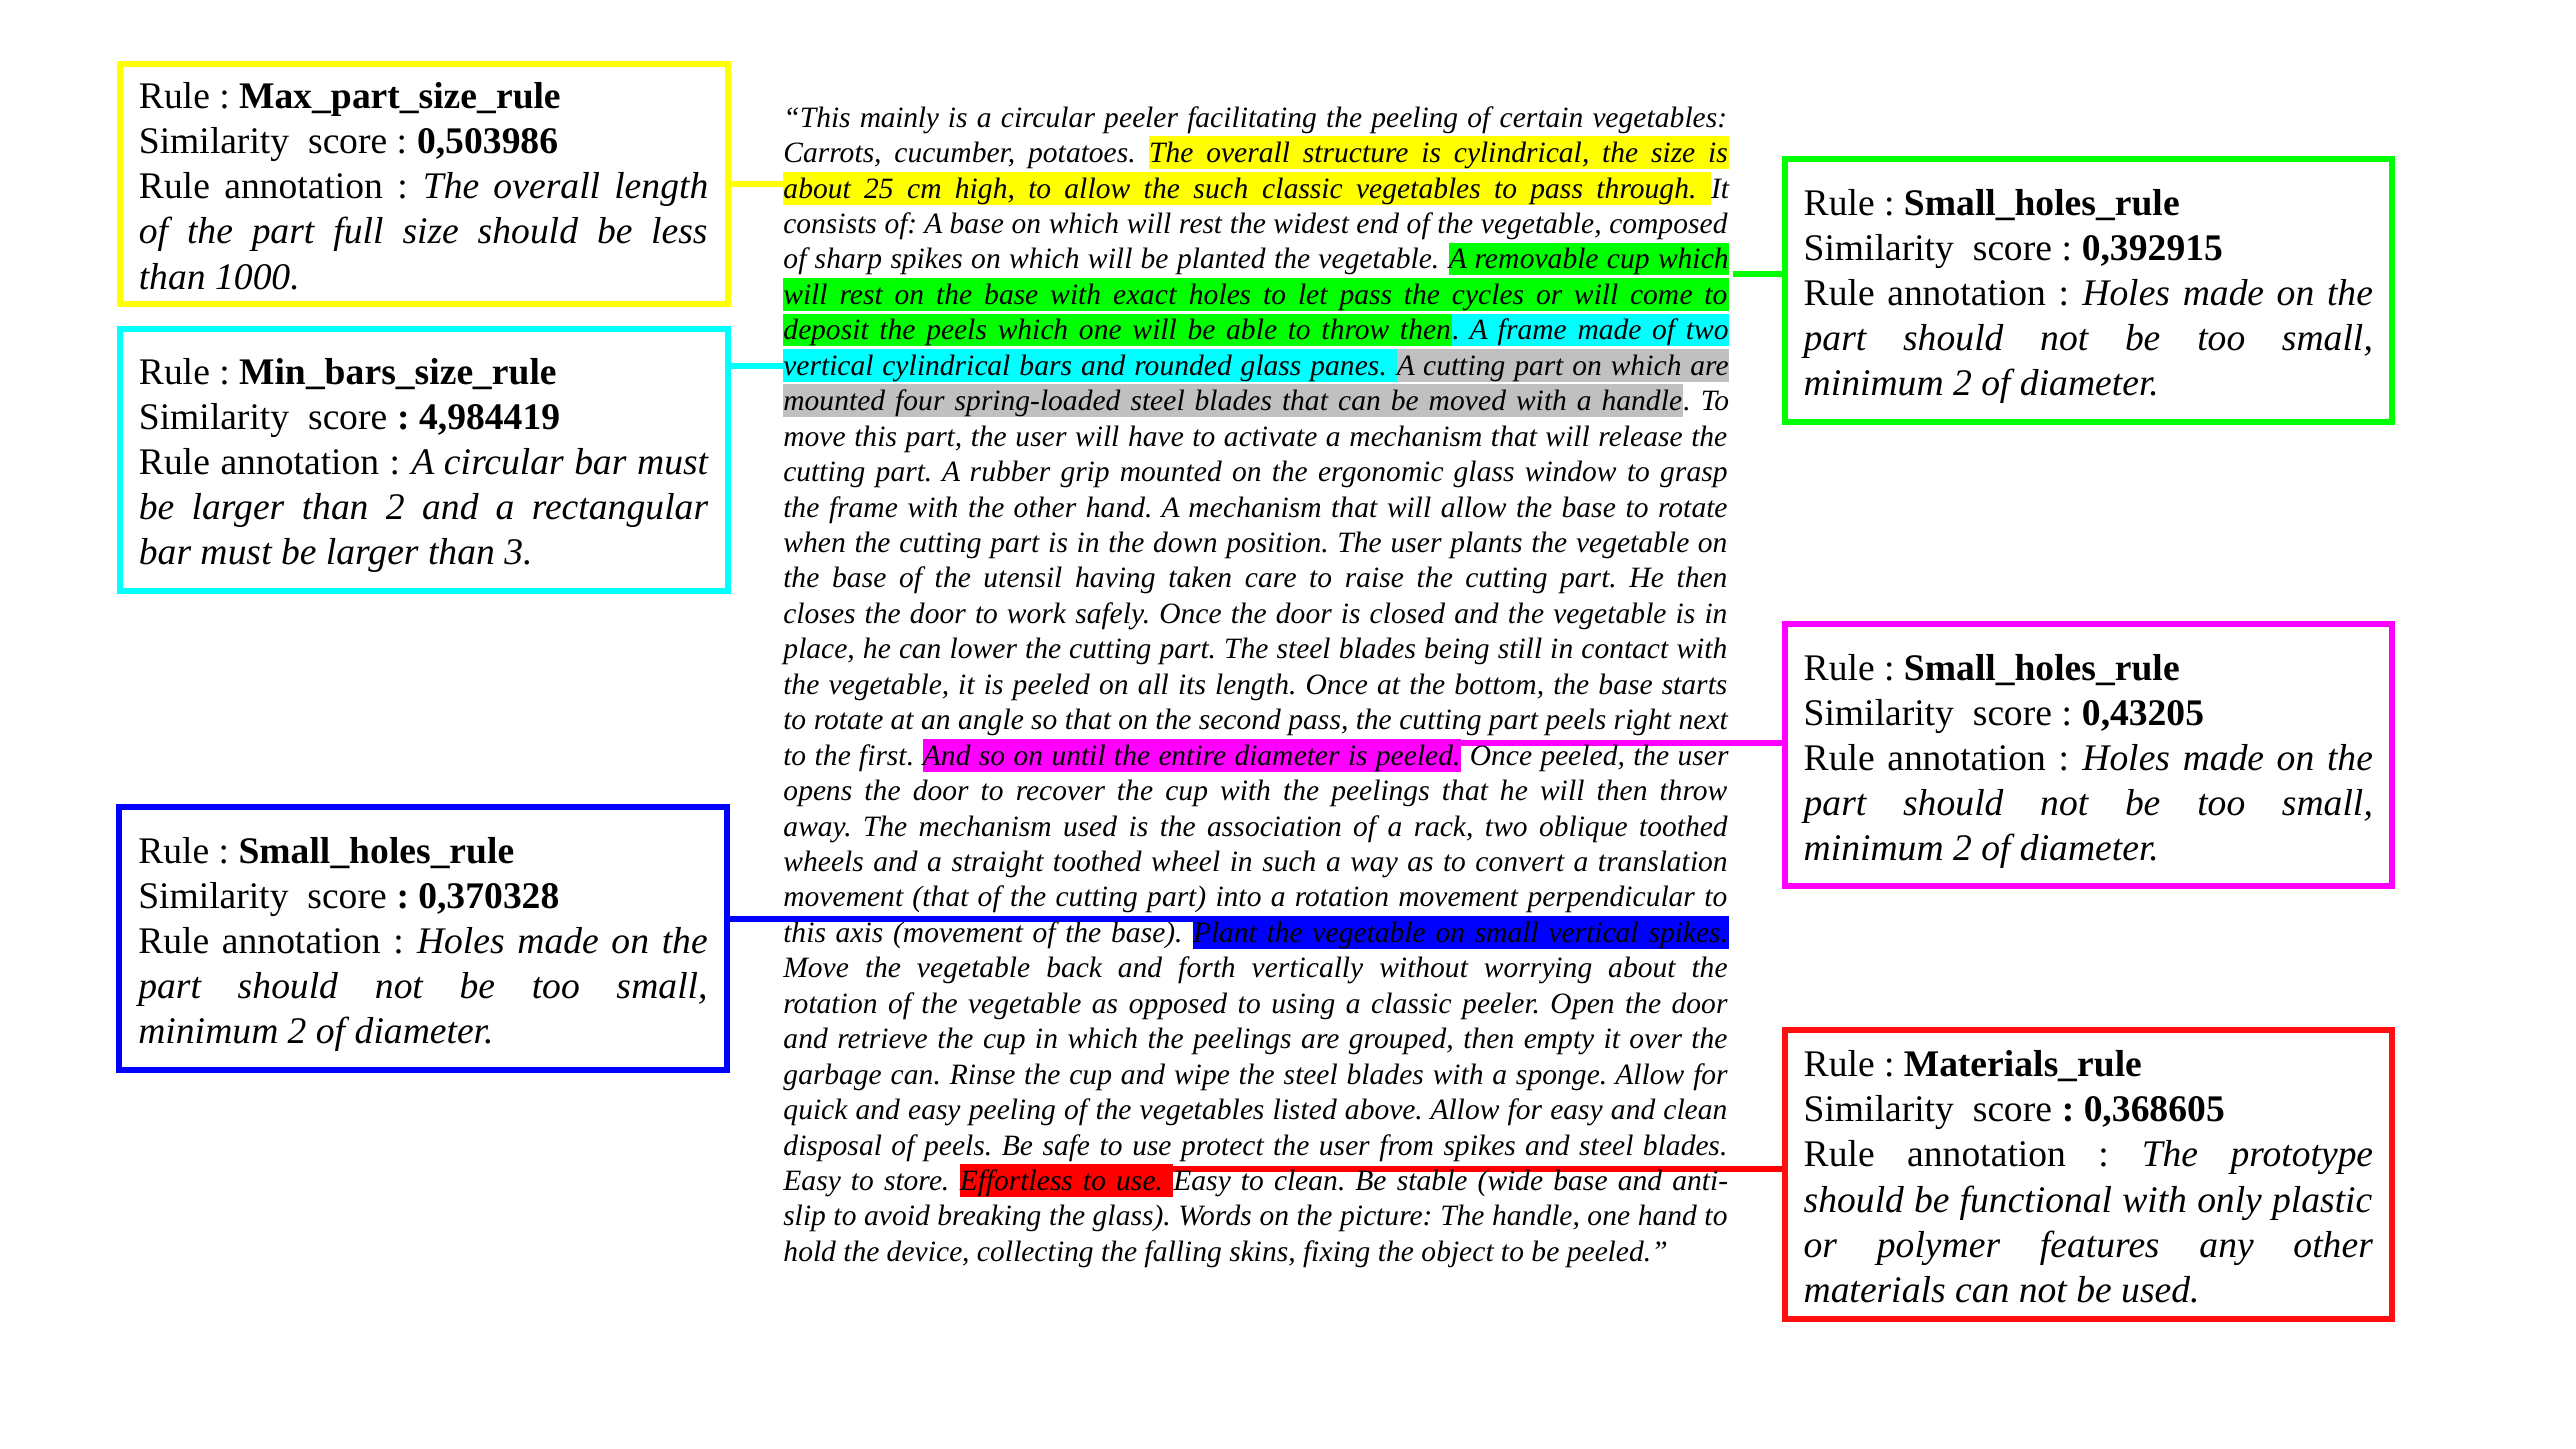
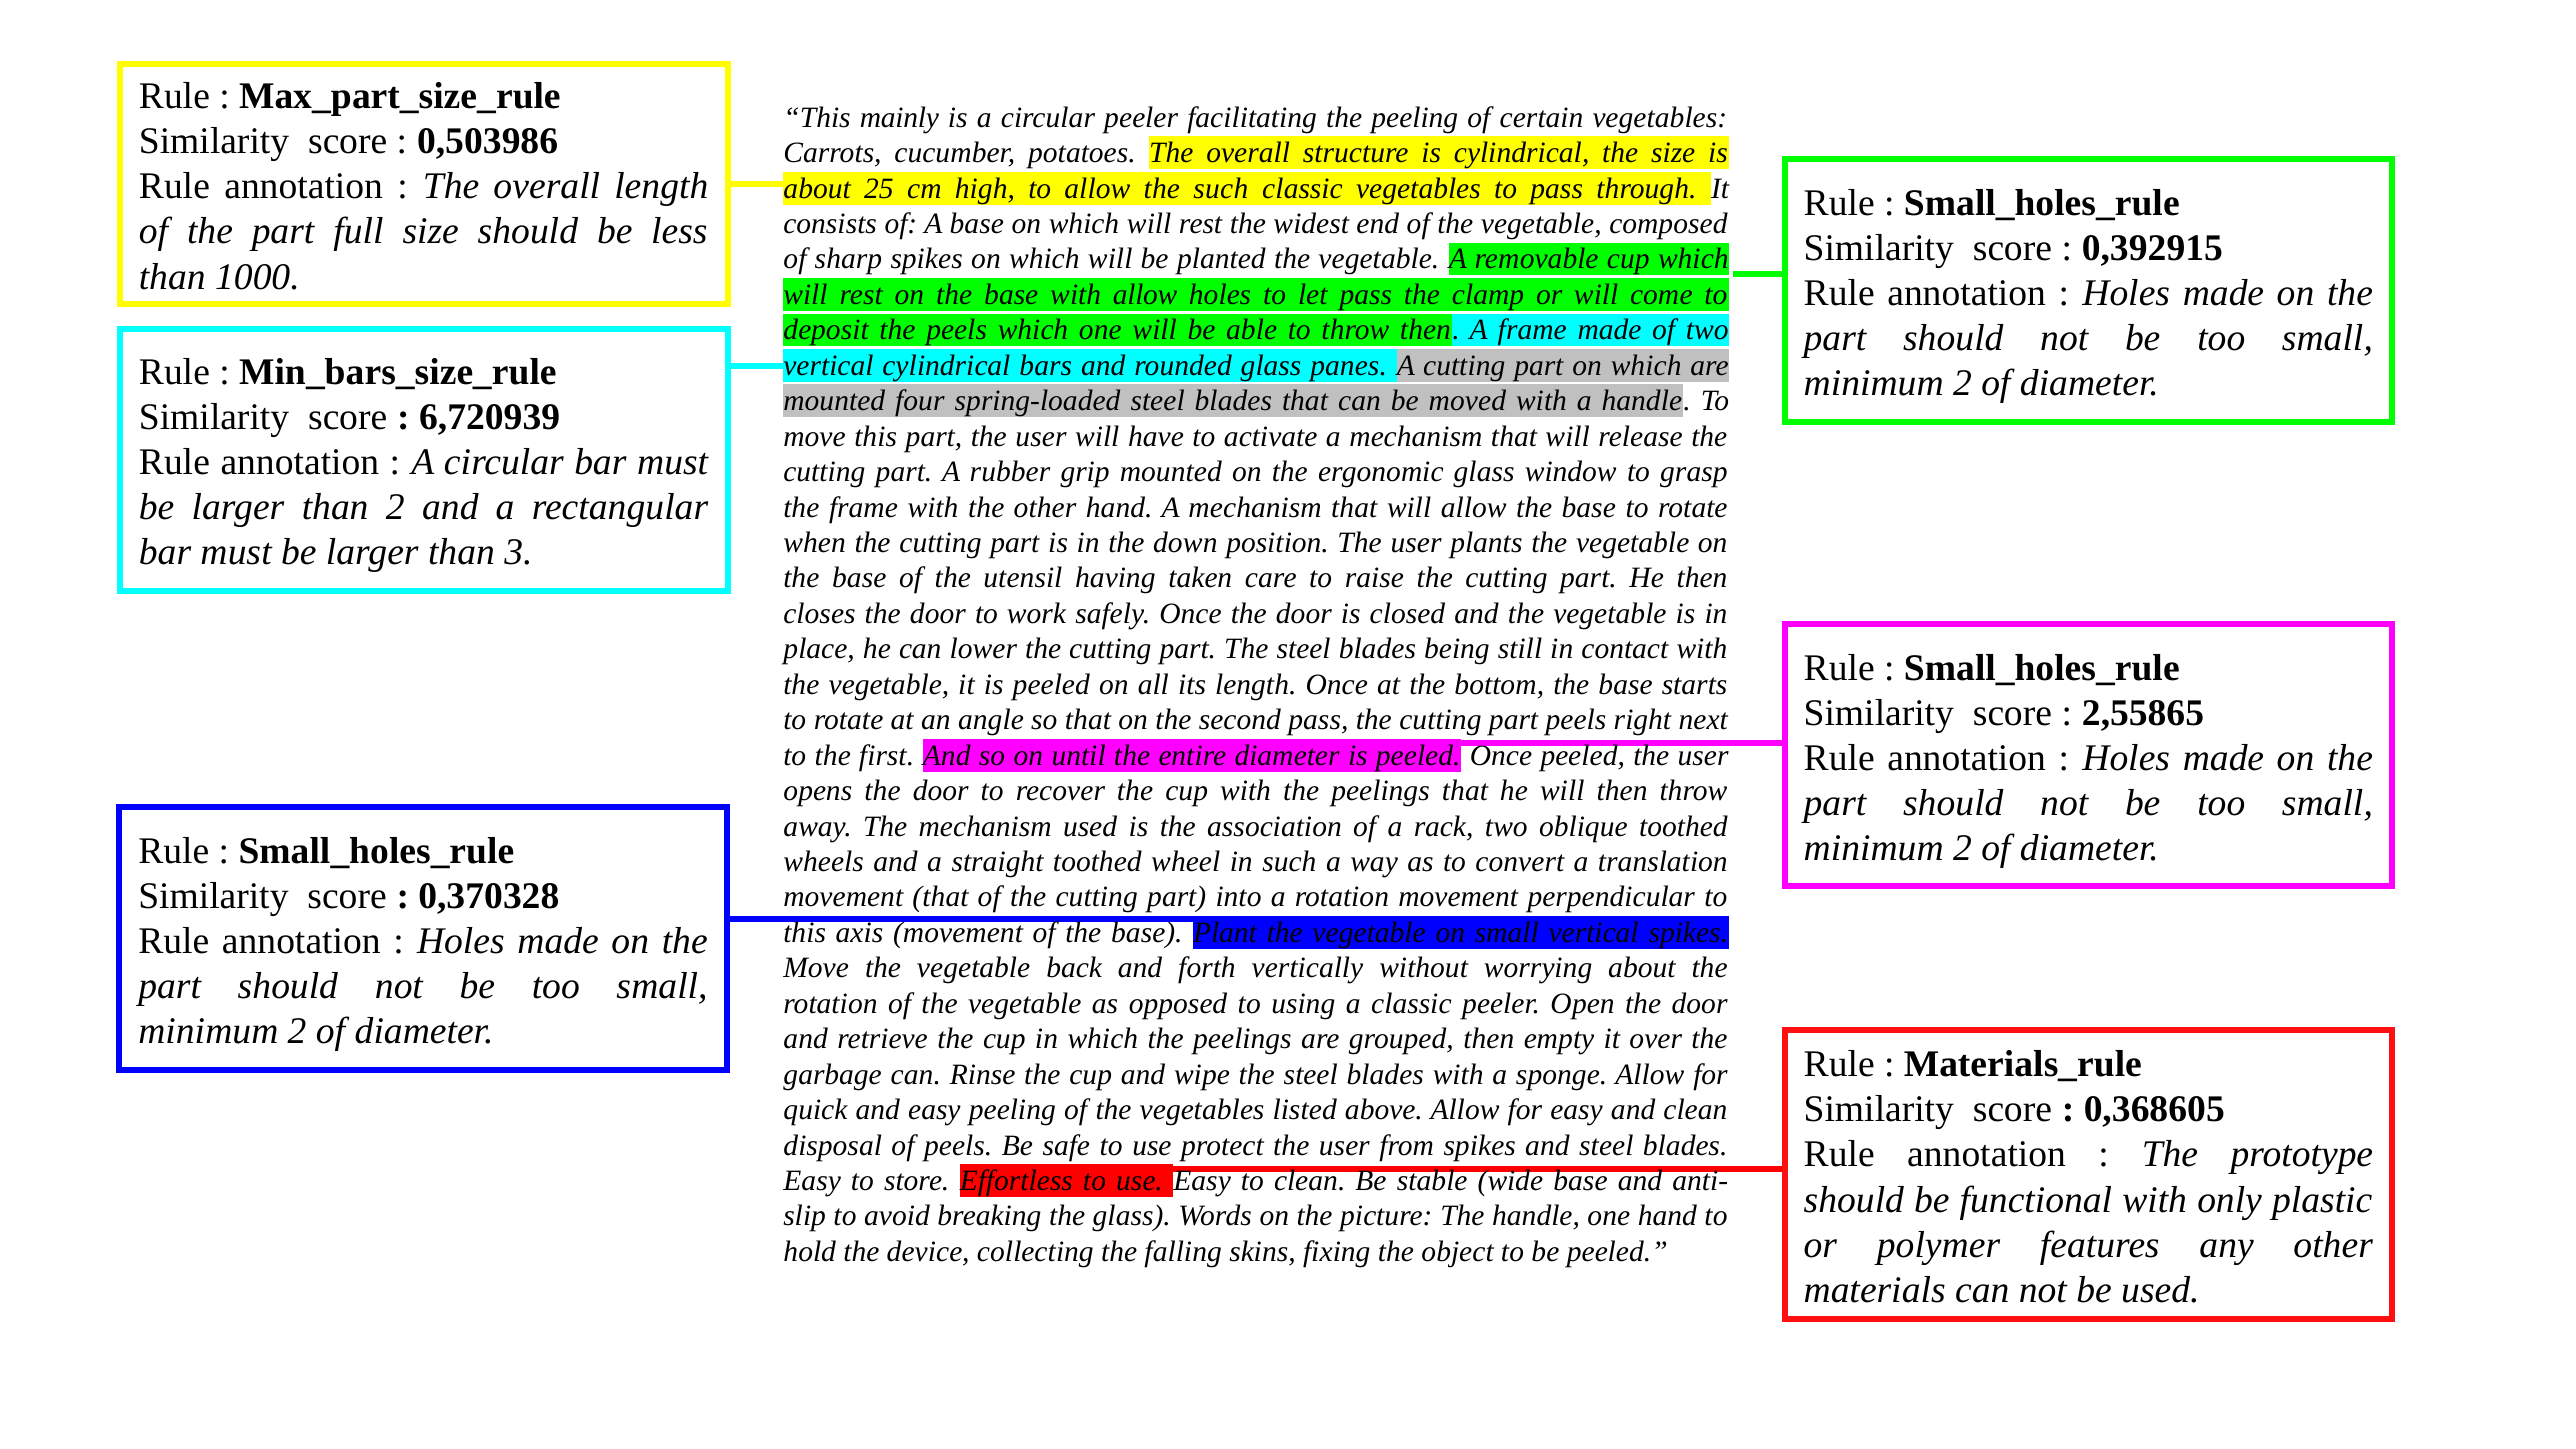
with exact: exact -> allow
cycles: cycles -> clamp
4,984419: 4,984419 -> 6,720939
0,43205: 0,43205 -> 2,55865
